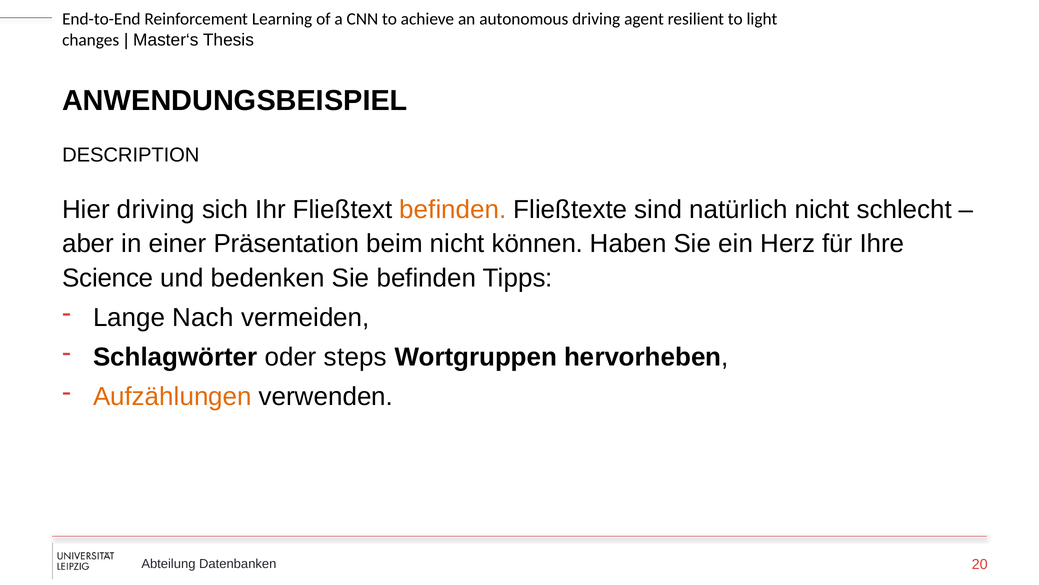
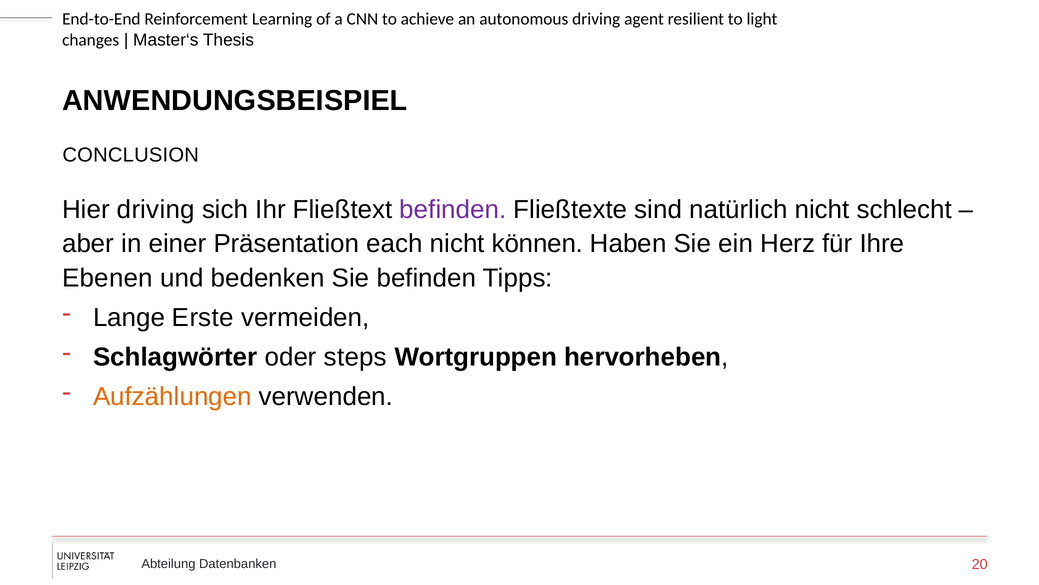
DESCRIPTION: DESCRIPTION -> CONCLUSION
befinden at (453, 209) colour: orange -> purple
beim: beim -> each
Science: Science -> Ebenen
Nach: Nach -> Erste
